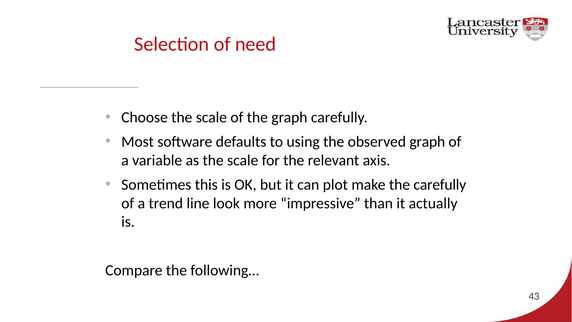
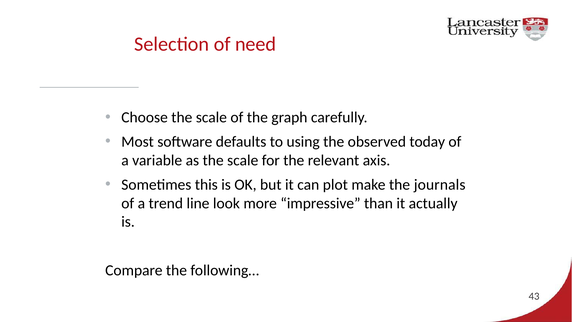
observed graph: graph -> today
the carefully: carefully -> journals
